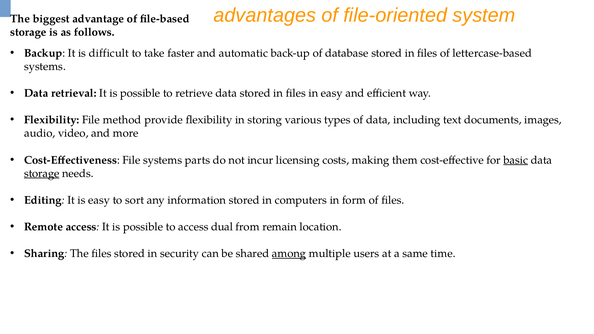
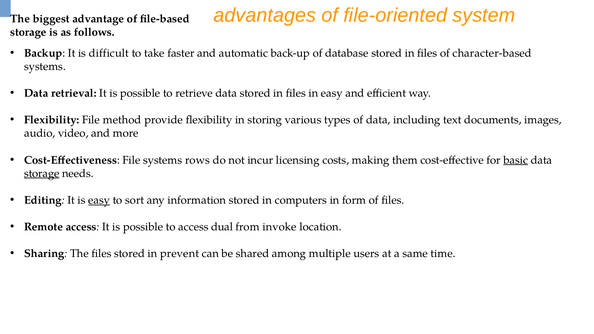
lettercase-based: lettercase-based -> character-based
parts: parts -> rows
easy at (99, 200) underline: none -> present
remain: remain -> invoke
security: security -> prevent
among underline: present -> none
